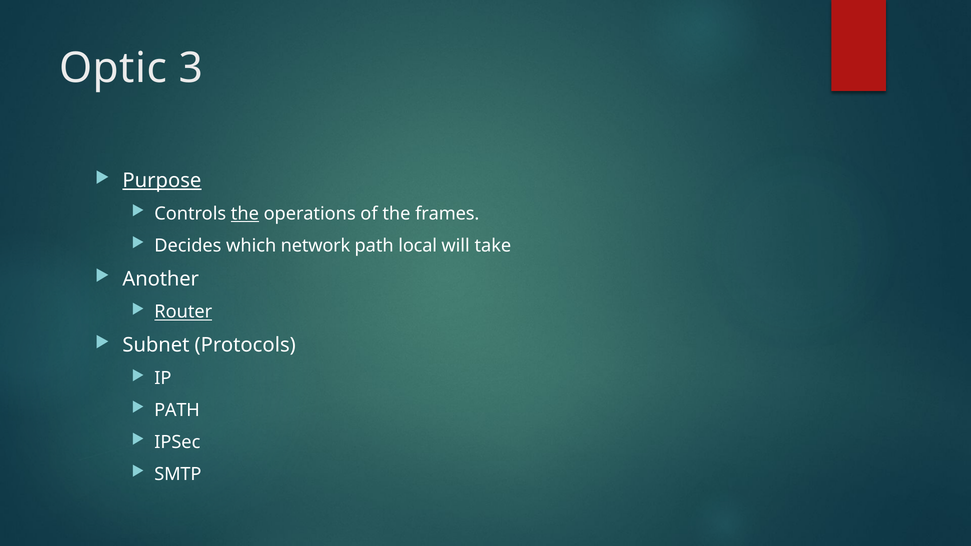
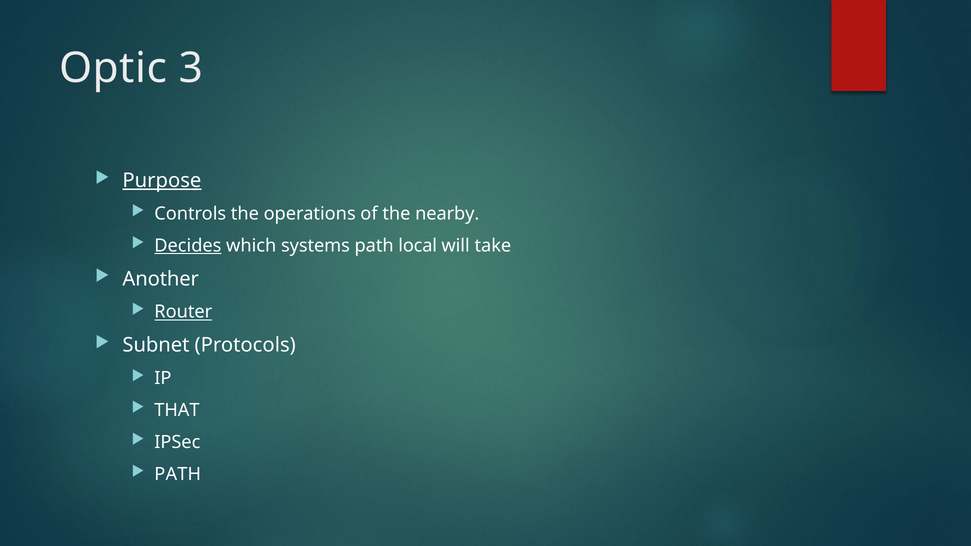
the at (245, 214) underline: present -> none
frames: frames -> nearby
Decides underline: none -> present
network: network -> systems
PATH at (177, 410): PATH -> THAT
SMTP at (178, 474): SMTP -> PATH
